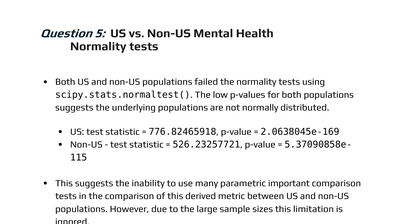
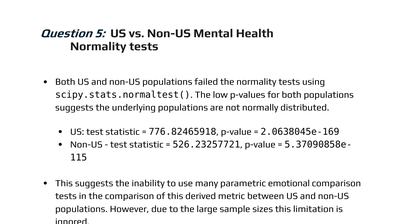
important: important -> emotional
